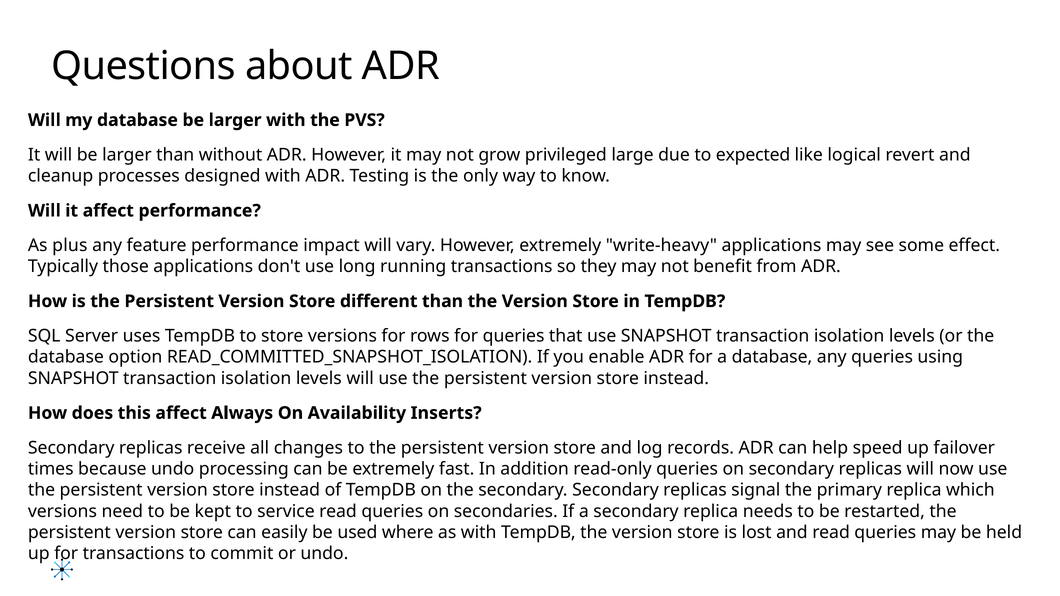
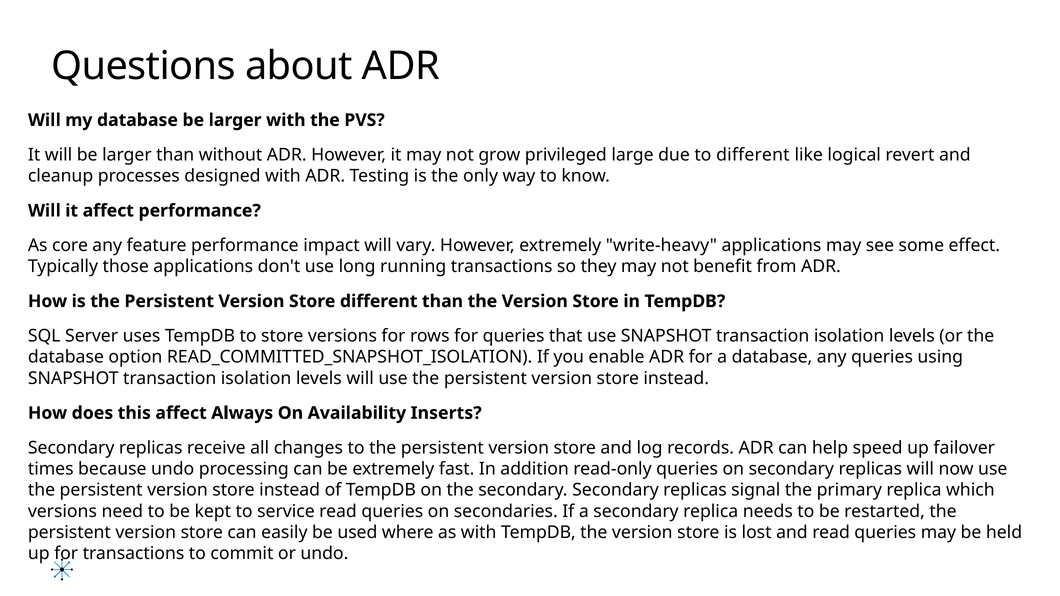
to expected: expected -> different
plus: plus -> core
